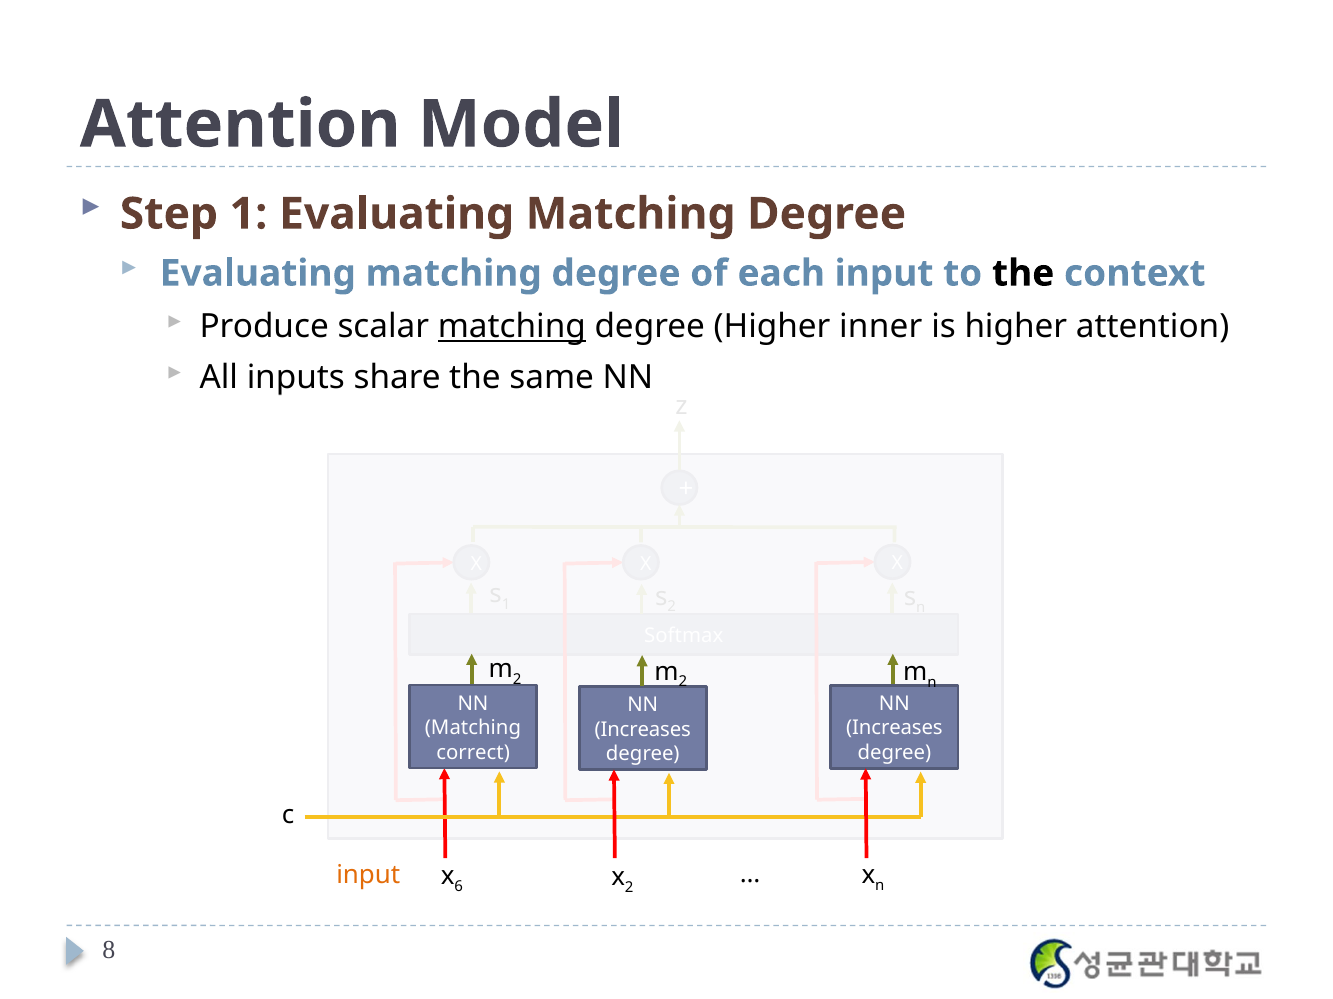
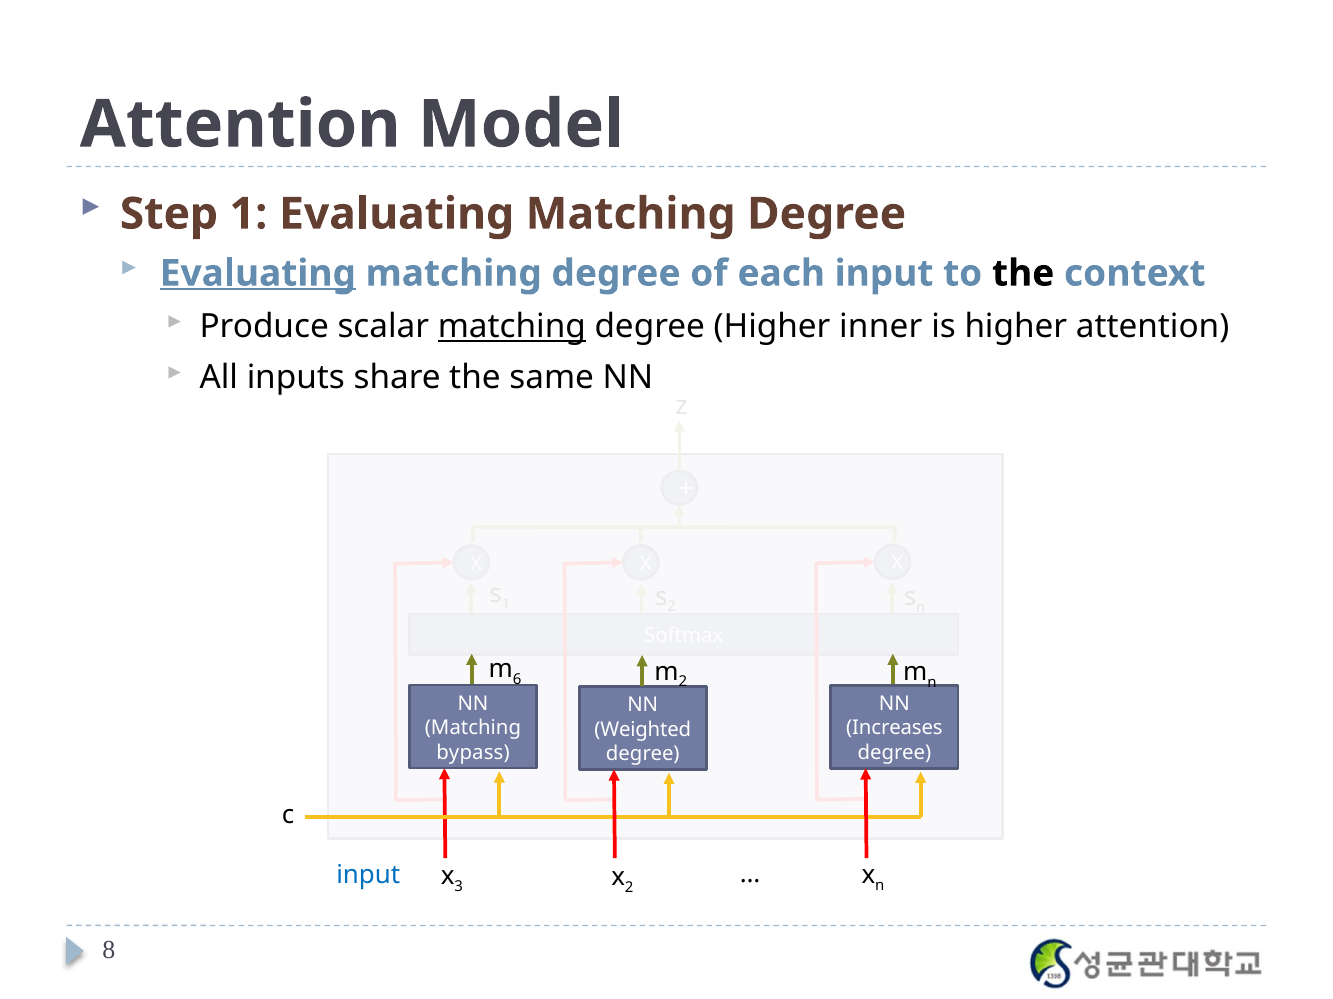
Evaluating at (258, 274) underline: none -> present
2 at (517, 680): 2 -> 6
Increases at (643, 730): Increases -> Weighted
correct: correct -> bypass
input at (368, 876) colour: orange -> blue
6: 6 -> 3
